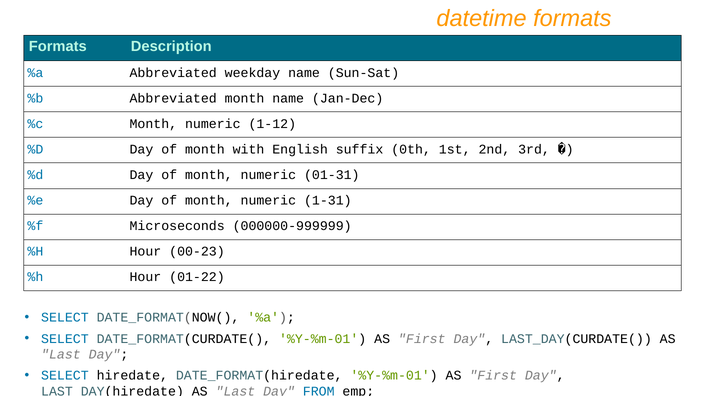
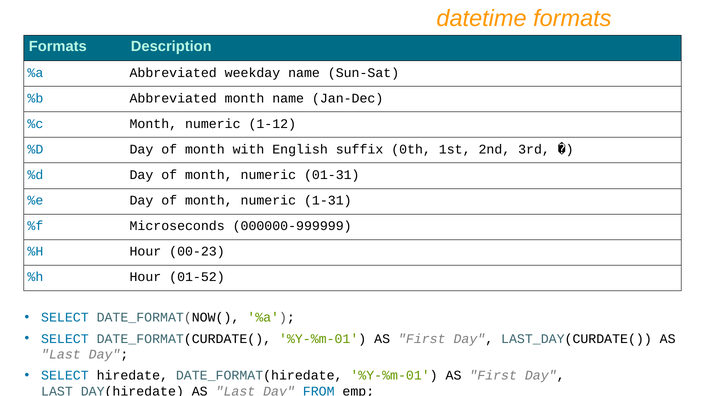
01-22: 01-22 -> 01-52
